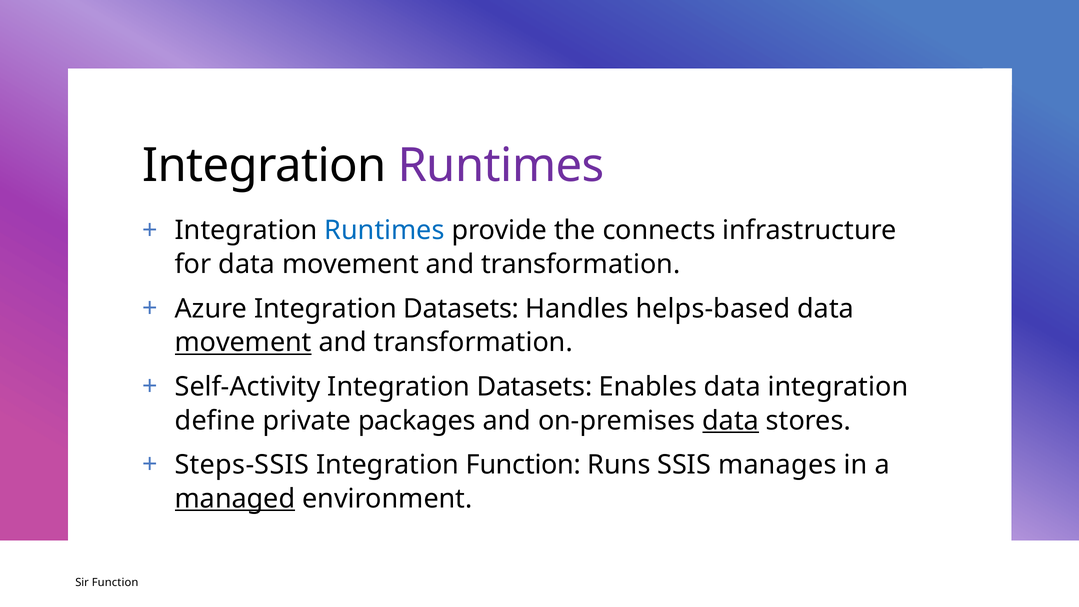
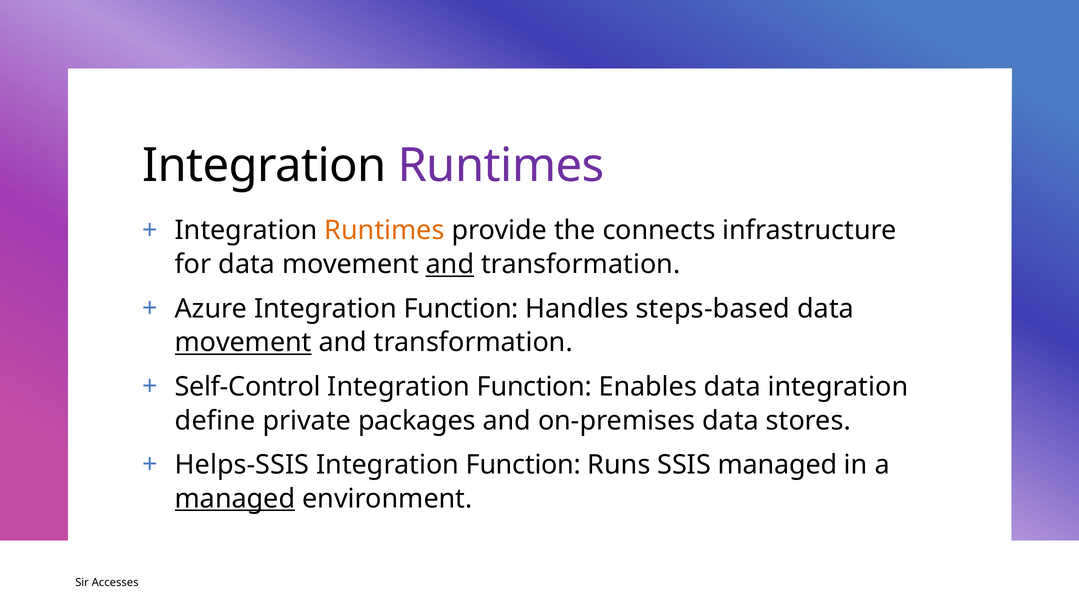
Runtimes at (385, 231) colour: blue -> orange
and at (450, 264) underline: none -> present
Azure Integration Datasets: Datasets -> Function
helps-based: helps-based -> steps-based
Self-Activity: Self-Activity -> Self-Control
Datasets at (534, 387): Datasets -> Function
data at (731, 421) underline: present -> none
Steps-SSIS: Steps-SSIS -> Helps-SSIS
SSIS manages: manages -> managed
Sir Function: Function -> Accesses
